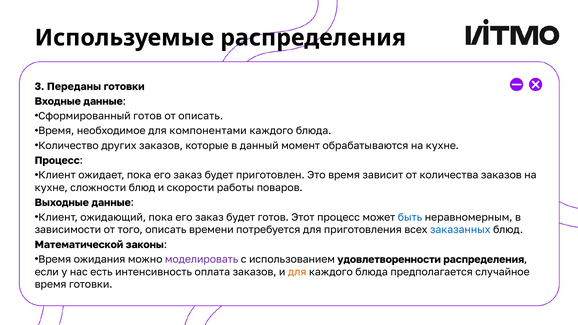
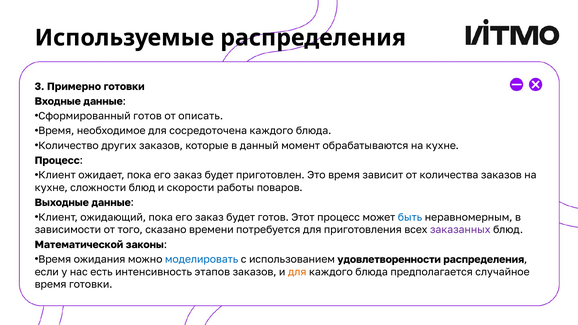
Переданы: Переданы -> Примерно
компонентами: компонентами -> сосредоточена
того описать: описать -> сказано
заказанных colour: blue -> purple
моделировать colour: purple -> blue
оплата: оплата -> этапов
